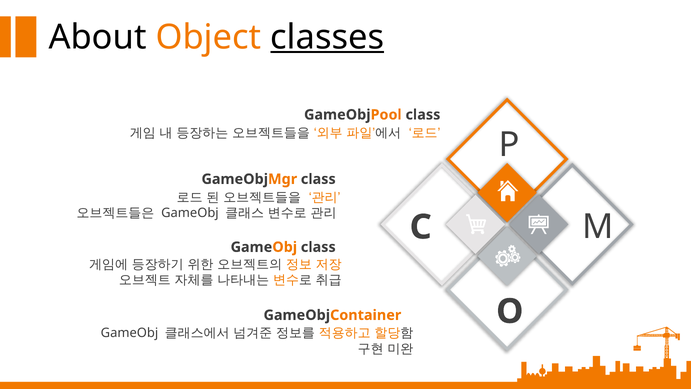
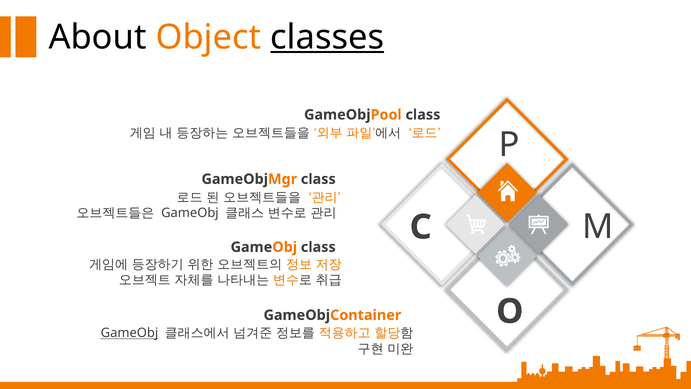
GameObj at (129, 333) underline: none -> present
